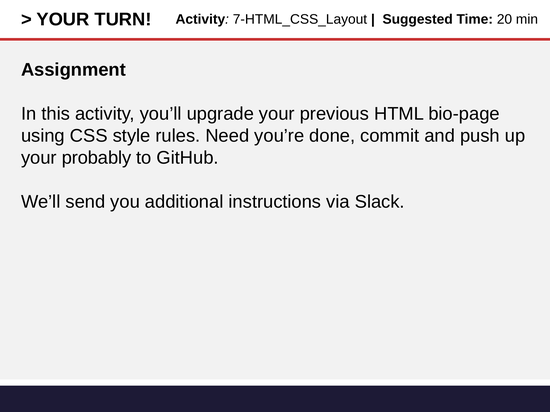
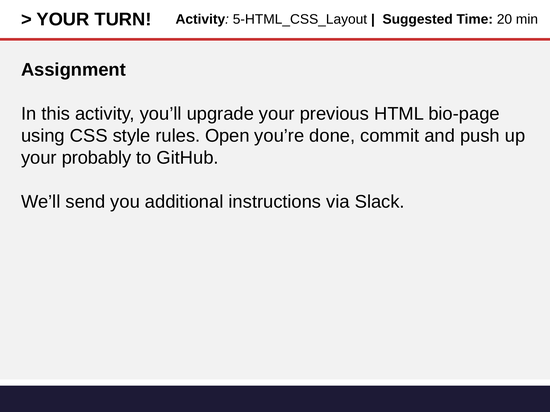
7-HTML_CSS_Layout: 7-HTML_CSS_Layout -> 5-HTML_CSS_Layout
Need: Need -> Open
